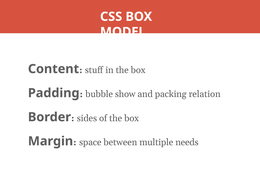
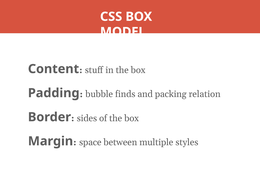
show: show -> finds
needs: needs -> styles
